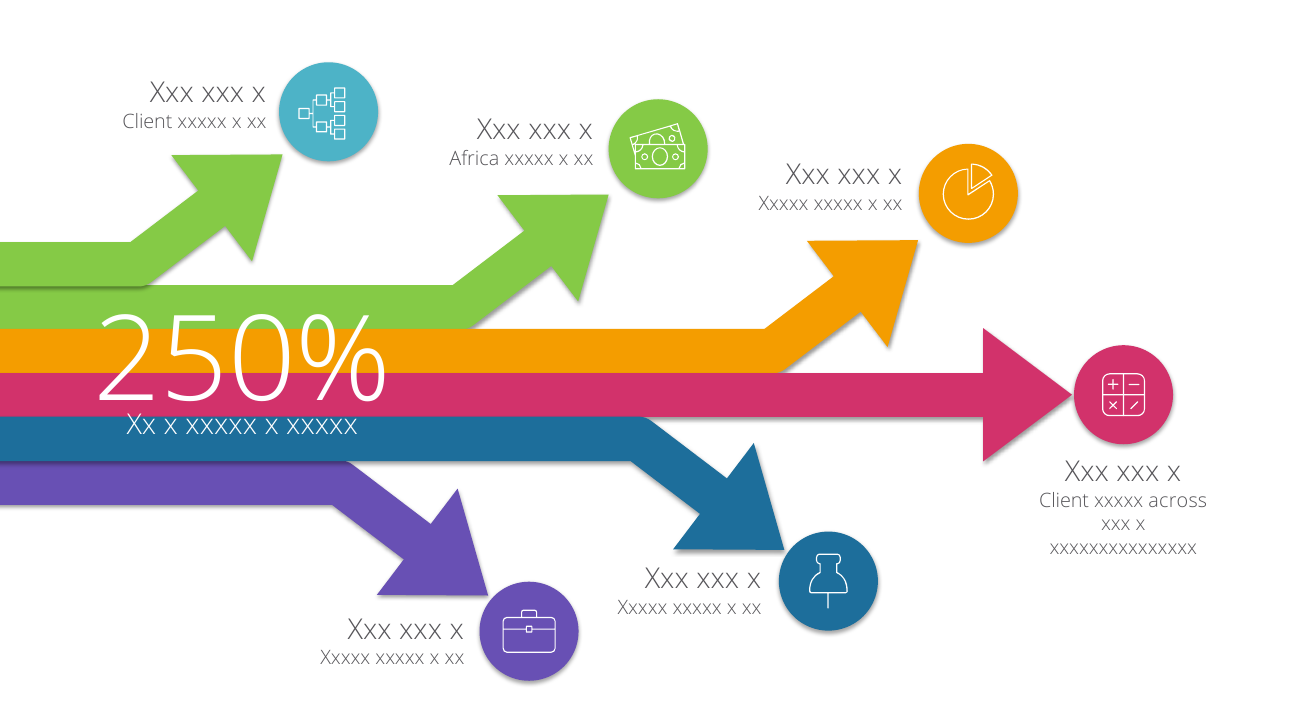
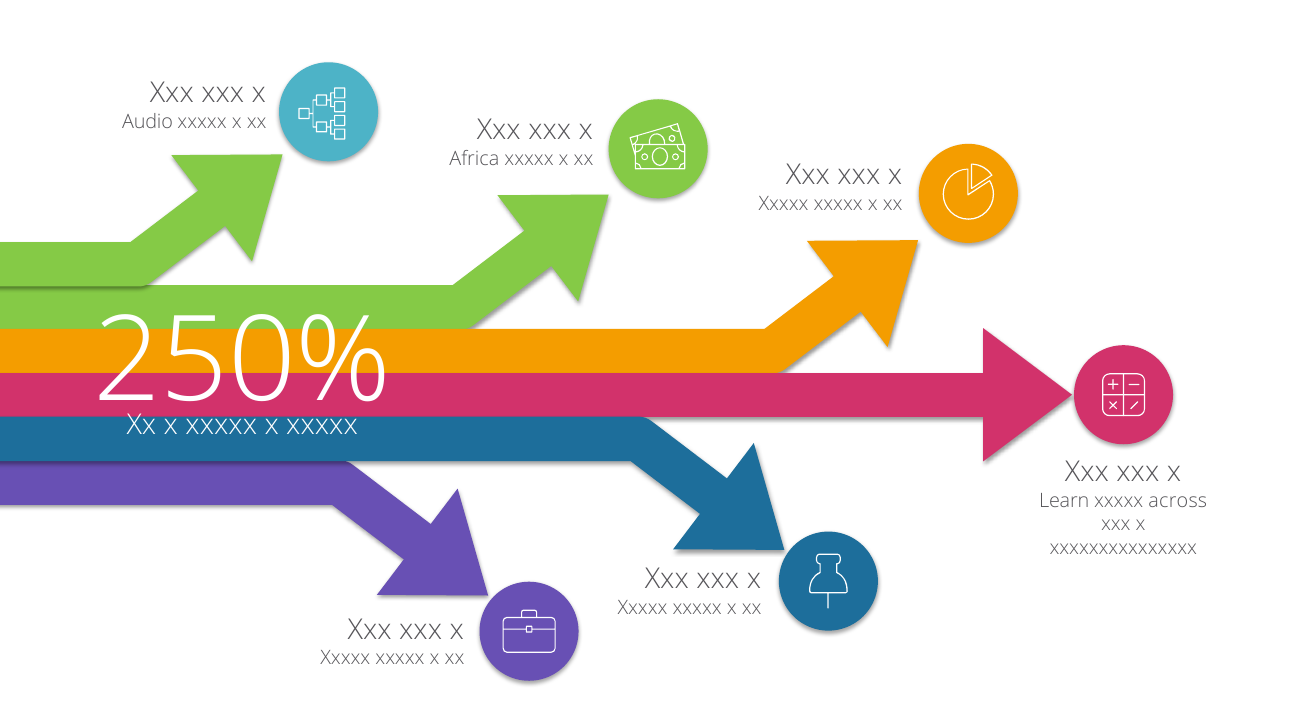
Client at (147, 122): Client -> Audio
Client at (1064, 500): Client -> Learn
